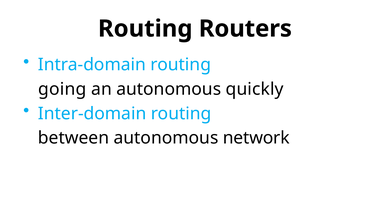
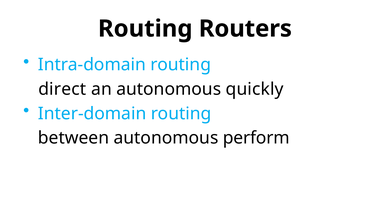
going: going -> direct
network: network -> perform
